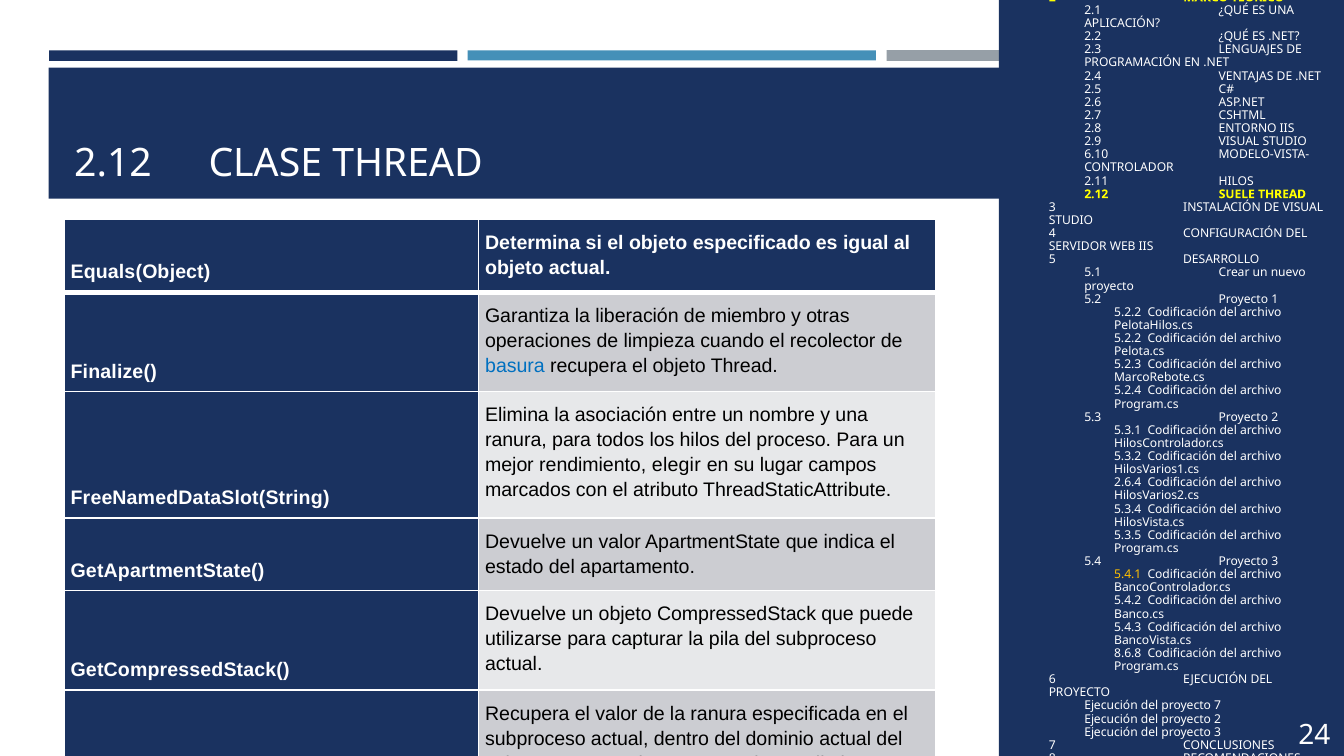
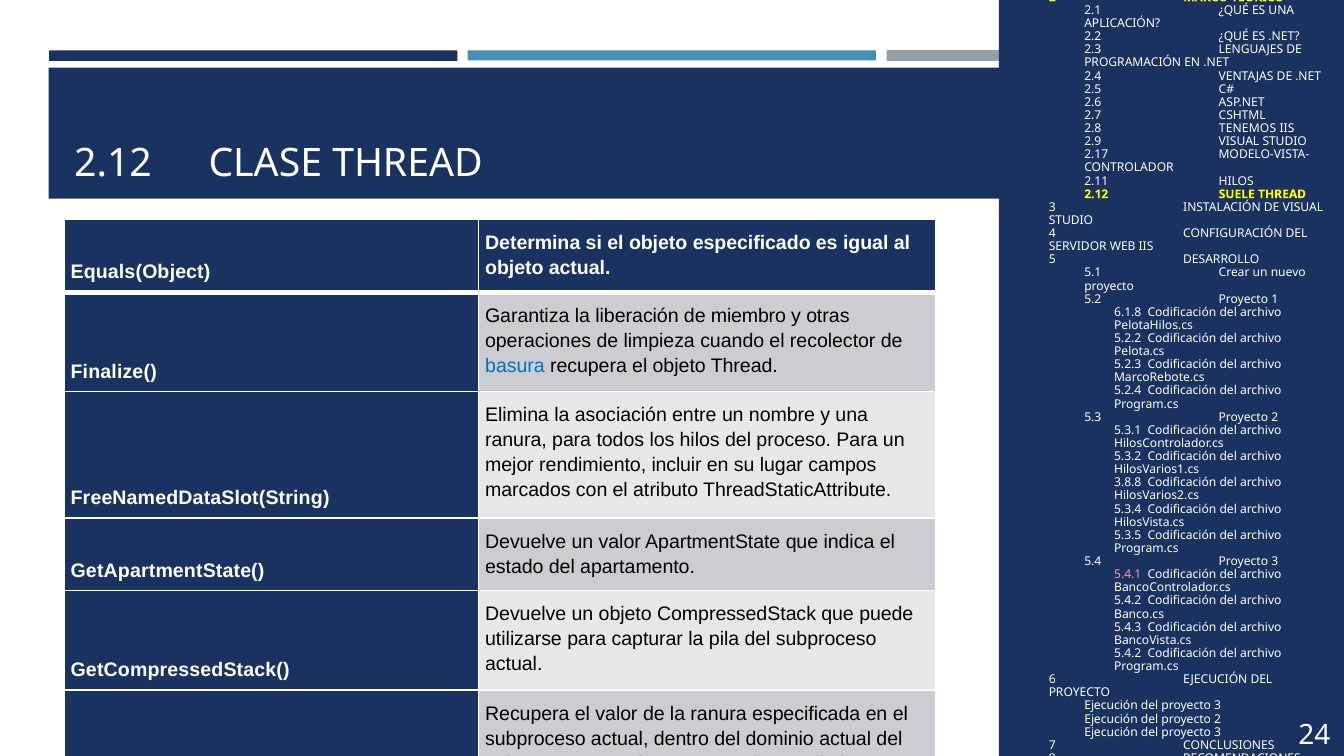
ENTORNO: ENTORNO -> TENEMOS
6.10: 6.10 -> 2.17
5.2.2 at (1128, 312): 5.2.2 -> 6.1.8
elegir: elegir -> incluir
2.6.4: 2.6.4 -> 3.8.8
5.4.1 colour: yellow -> pink
8.6.8 at (1128, 653): 8.6.8 -> 5.4.2
7 at (1218, 706): 7 -> 3
